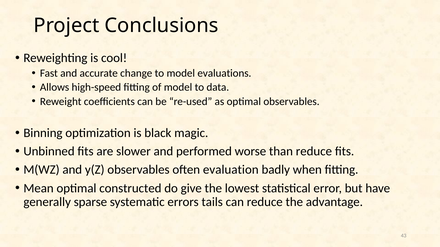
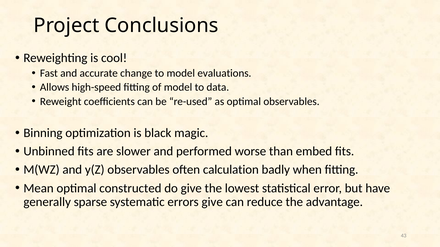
than reduce: reduce -> embed
evaluation: evaluation -> calculation
errors tails: tails -> give
